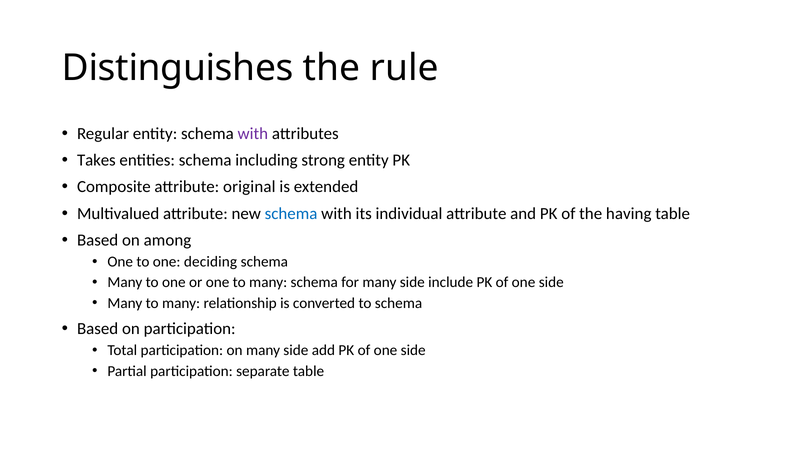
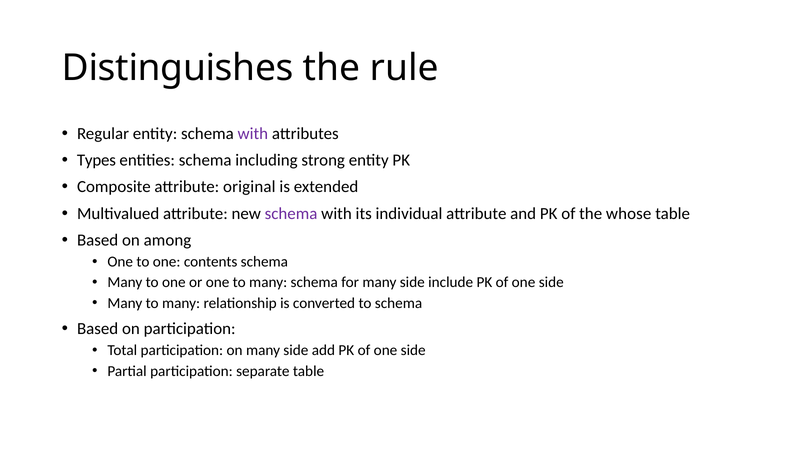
Takes: Takes -> Types
schema at (291, 214) colour: blue -> purple
having: having -> whose
deciding: deciding -> contents
